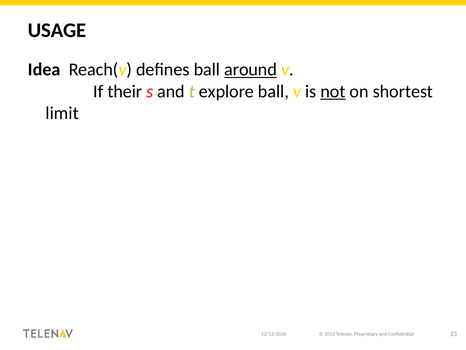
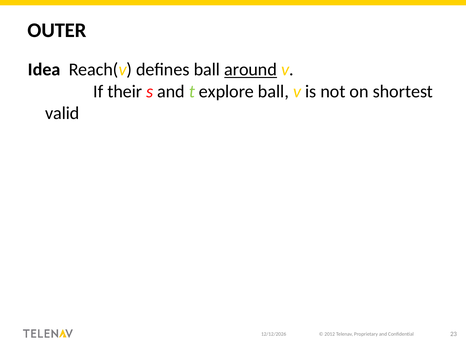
USAGE: USAGE -> OUTER
not underline: present -> none
limit: limit -> valid
